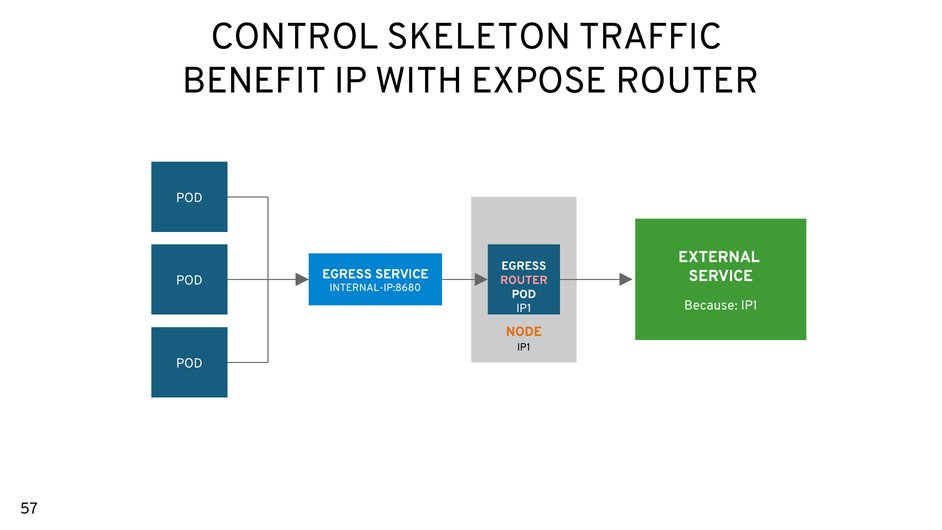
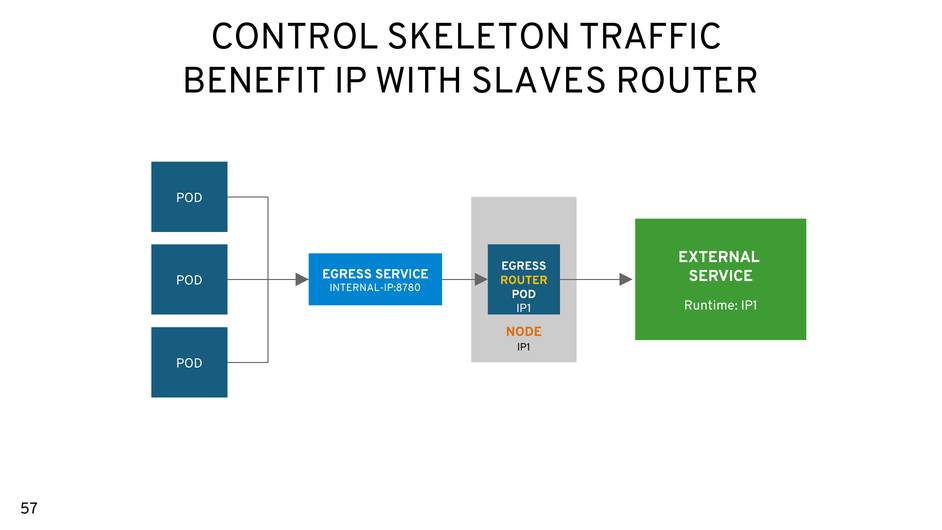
EXPOSE: EXPOSE -> SLAVES
ROUTER at (524, 280) colour: pink -> yellow
INTERNAL-IP:8680: INTERNAL-IP:8680 -> INTERNAL-IP:8780
Because: Because -> Runtime
